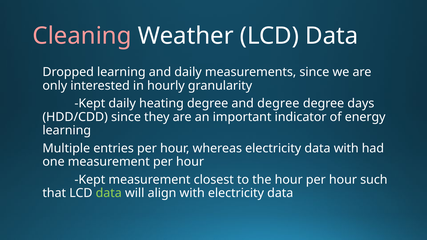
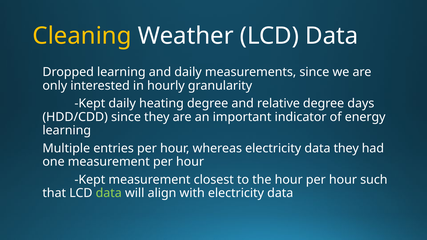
Cleaning colour: pink -> yellow
and degree: degree -> relative
data with: with -> they
